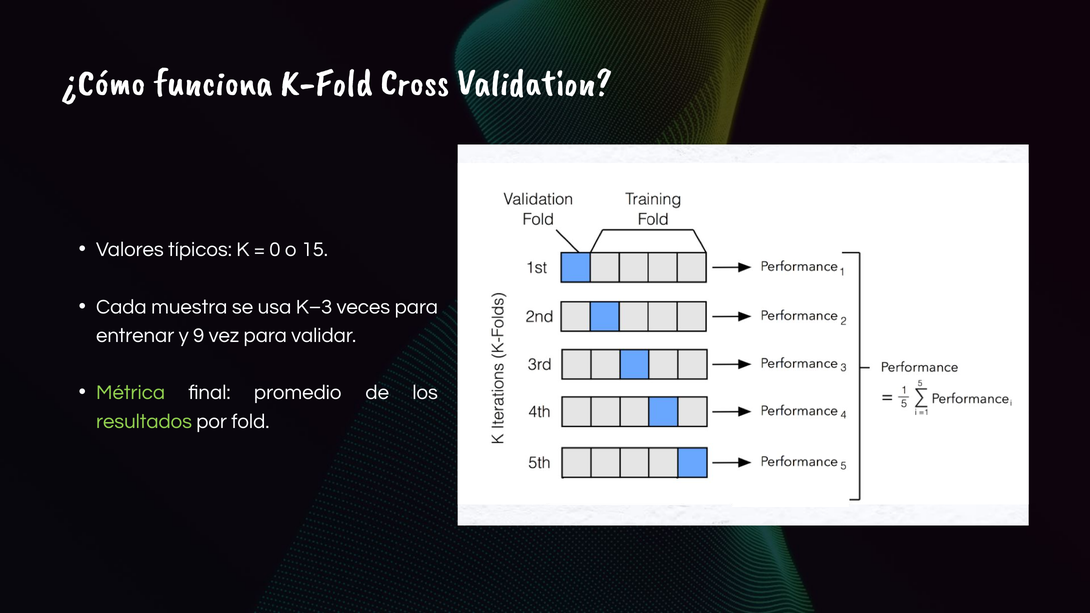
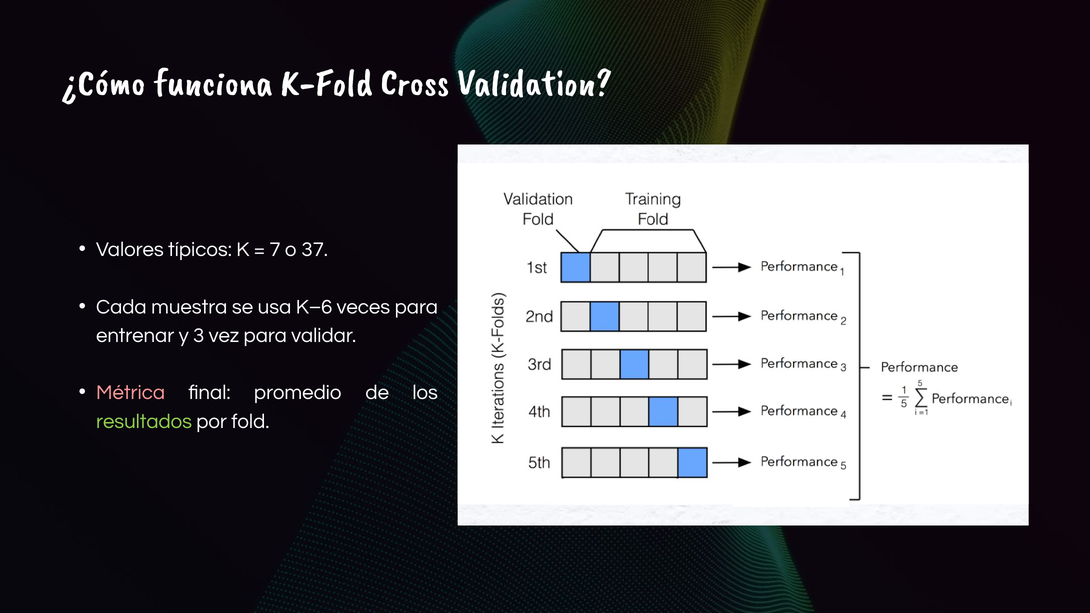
0: 0 -> 7
15: 15 -> 37
K–3: K–3 -> K–6
9: 9 -> 3
Métrica colour: light green -> pink
